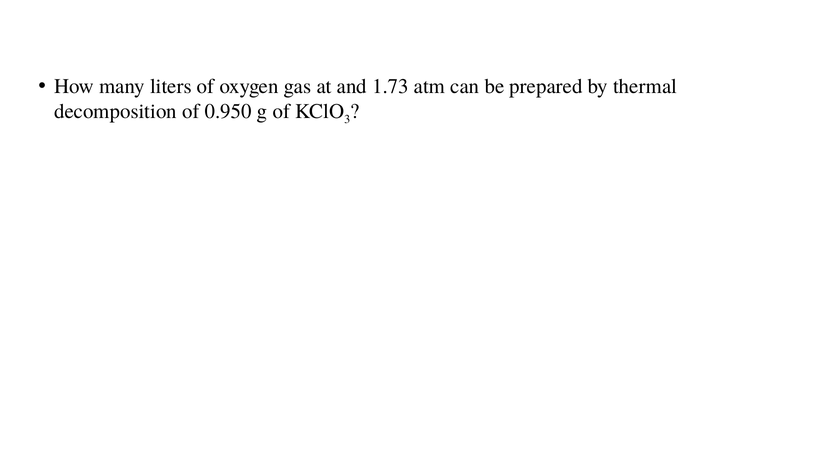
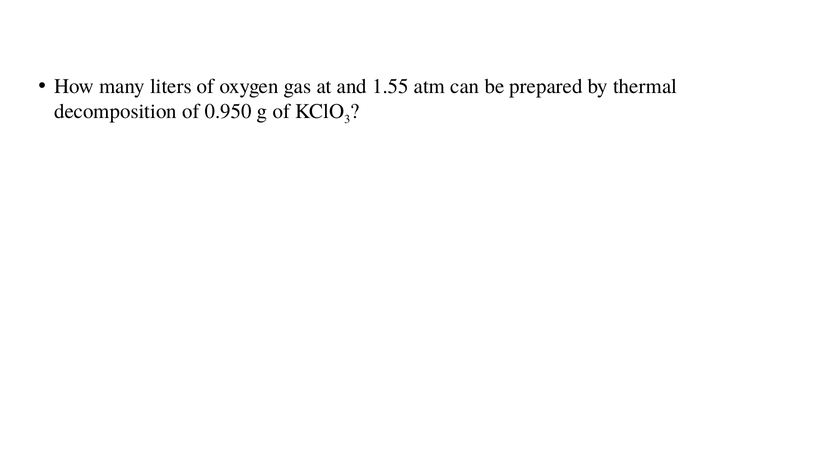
1.73: 1.73 -> 1.55
